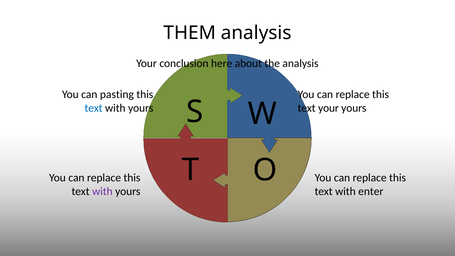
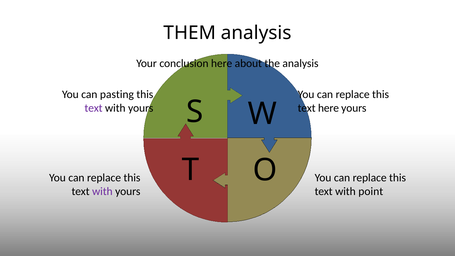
text at (94, 108) colour: blue -> purple
text your: your -> here
enter: enter -> point
